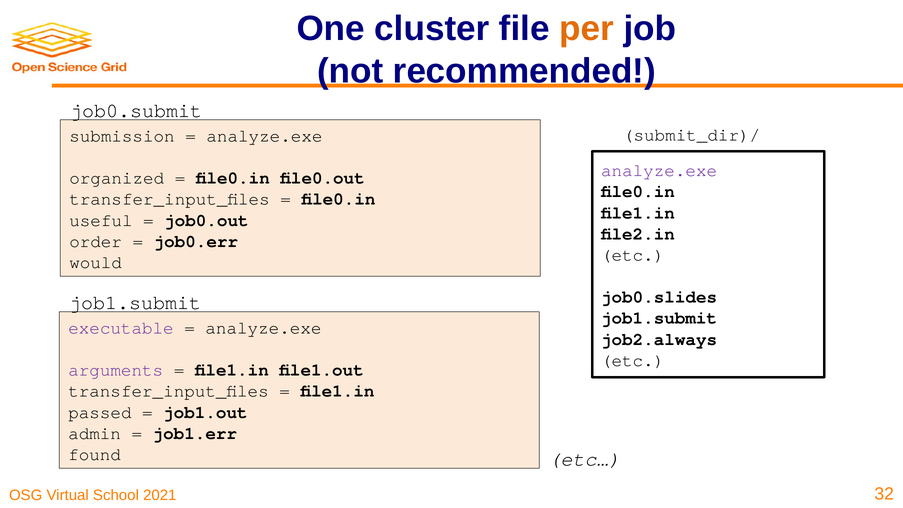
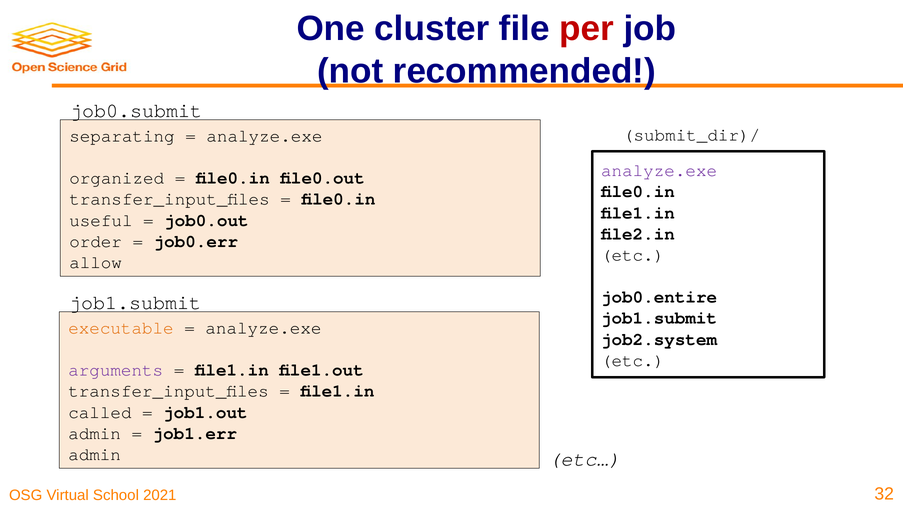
per colour: orange -> red
submission: submission -> separating
would: would -> allow
job0.slides: job0.slides -> job0.entire
executable colour: purple -> orange
job2.always: job2.always -> job2.system
passed: passed -> called
found at (95, 454): found -> admin
